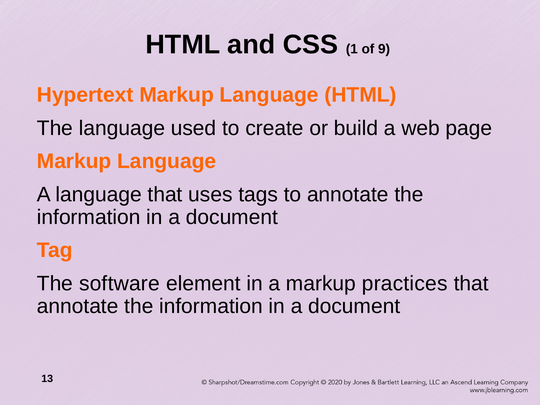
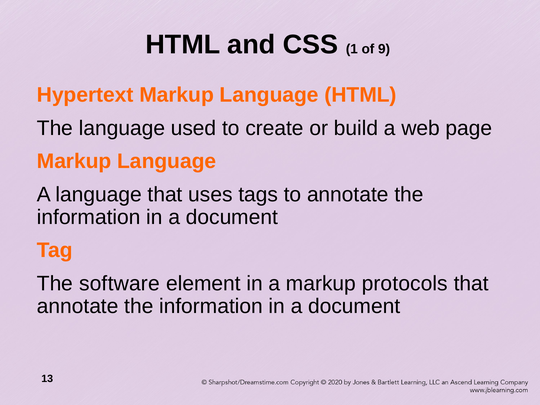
practices: practices -> protocols
